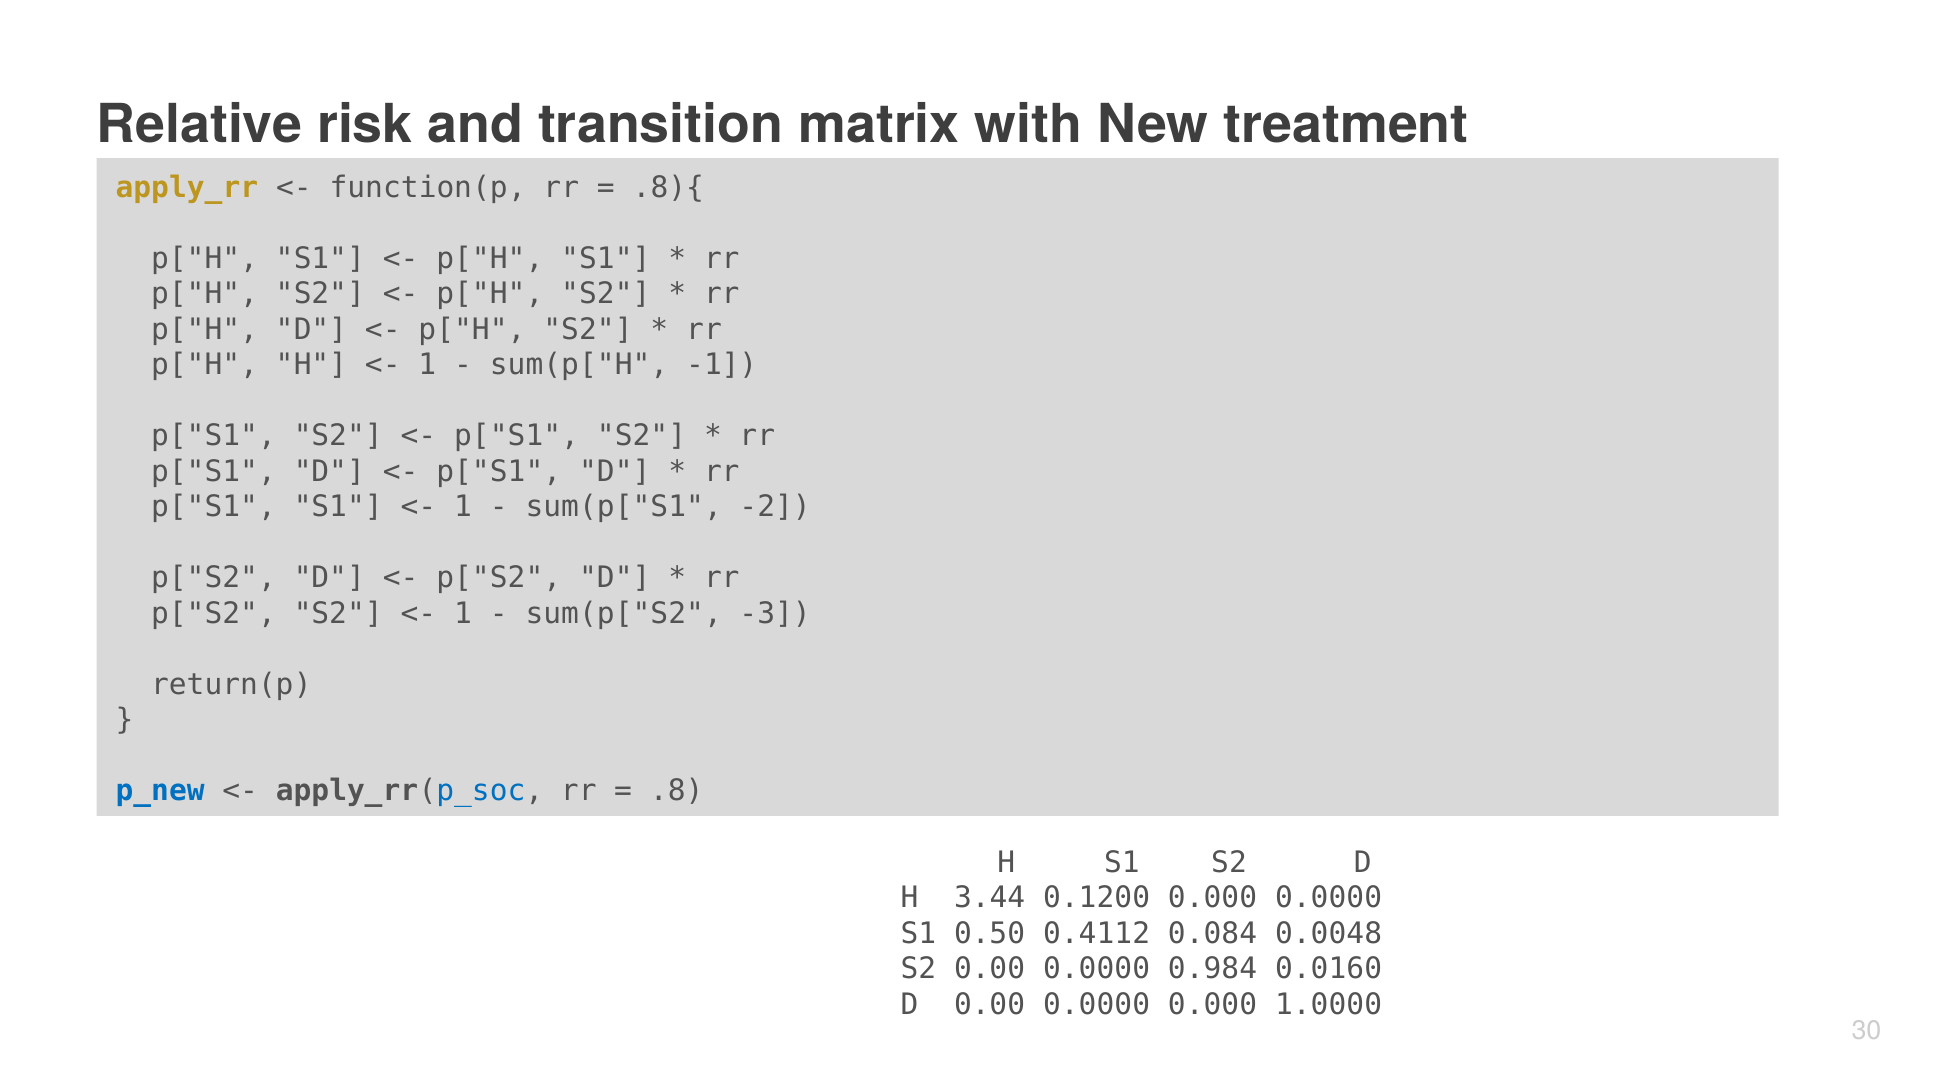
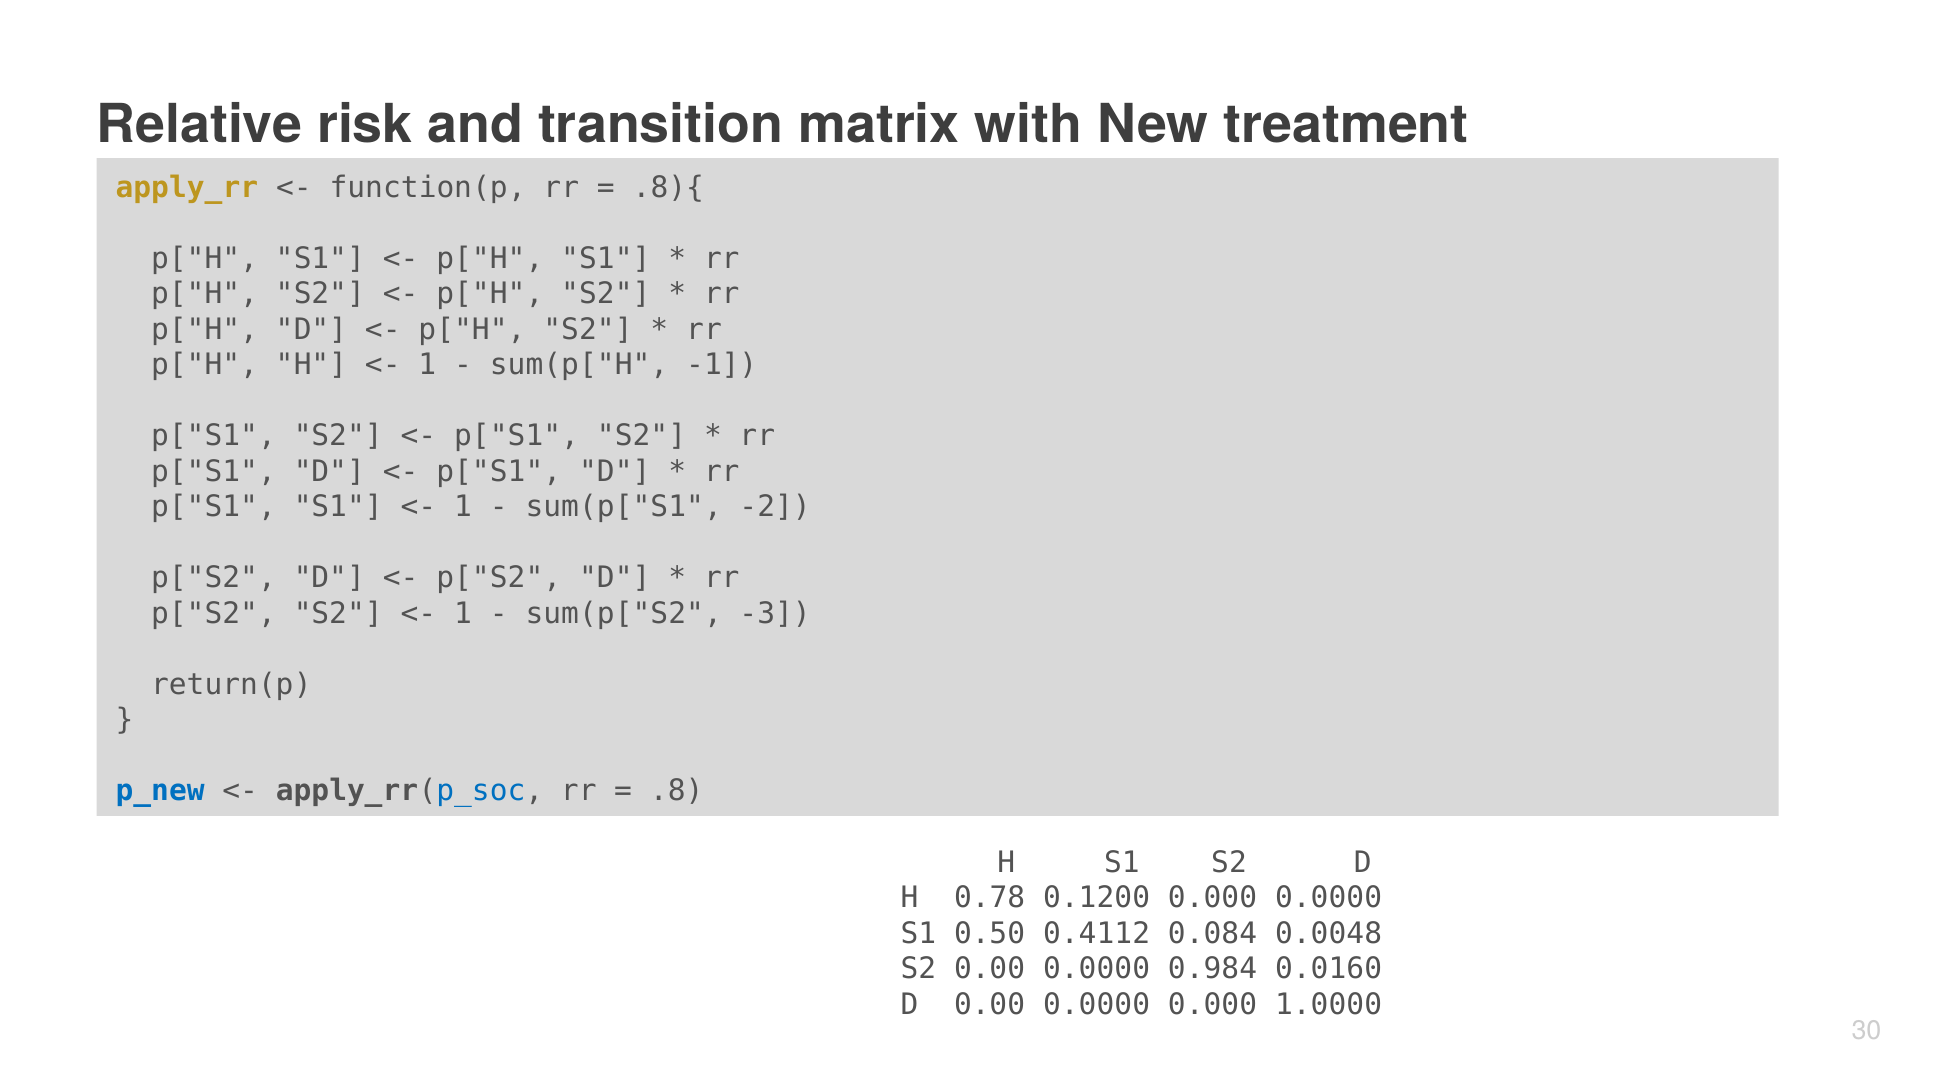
3.44: 3.44 -> 0.78
